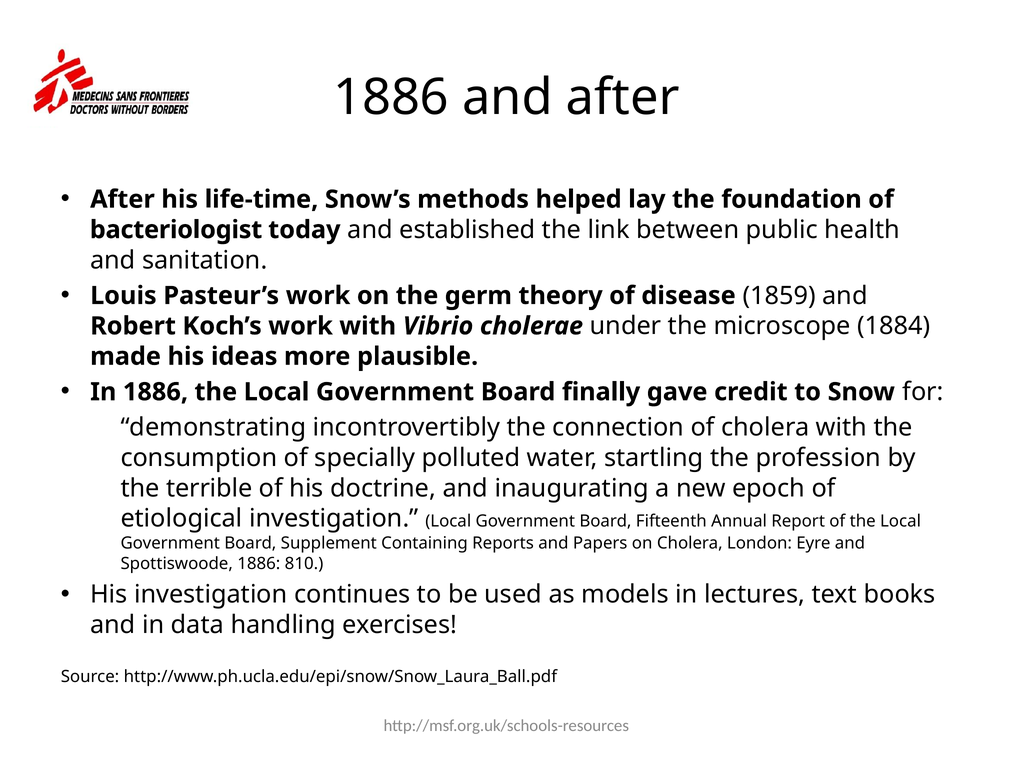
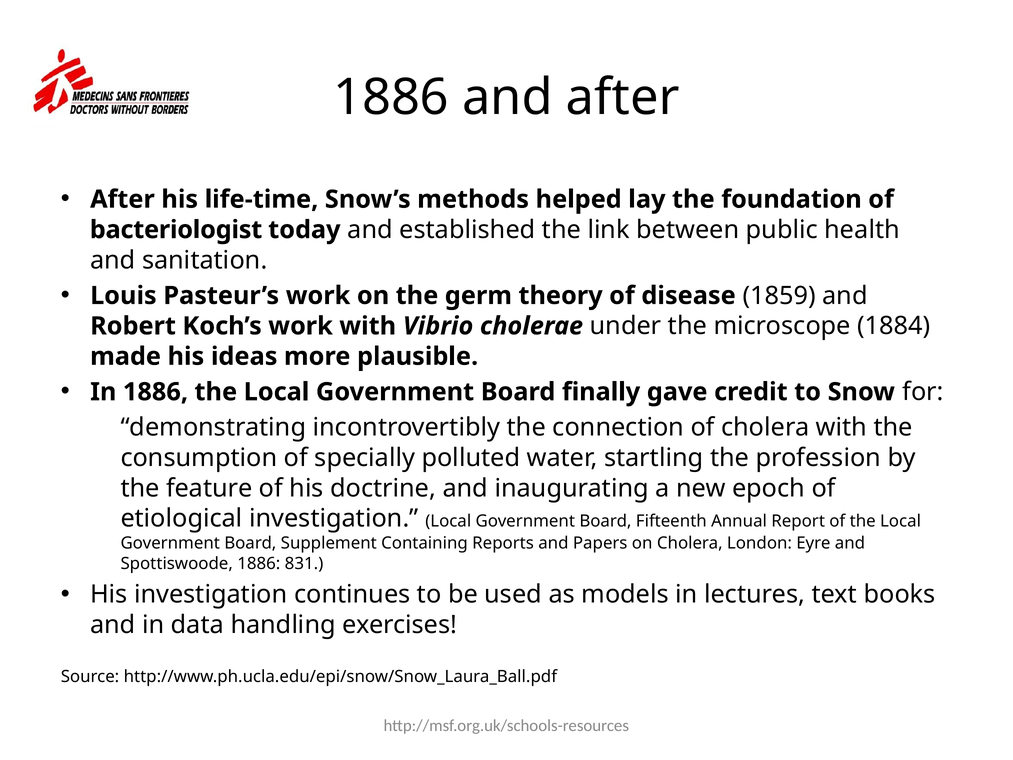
terrible: terrible -> feature
810: 810 -> 831
